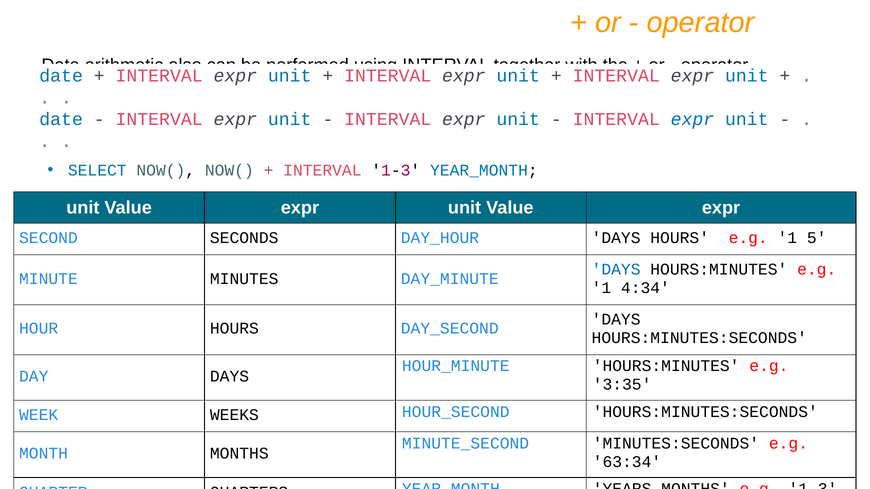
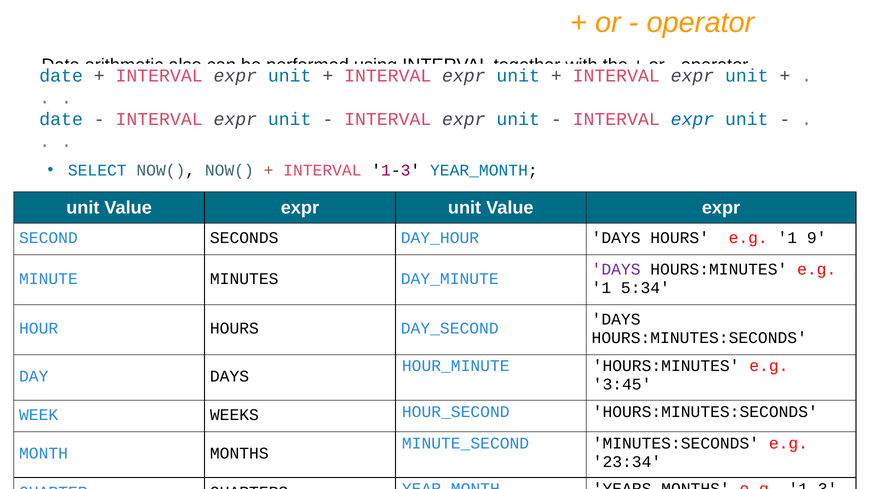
5: 5 -> 9
DAYS at (616, 270) colour: blue -> purple
4:34: 4:34 -> 5:34
3:35: 3:35 -> 3:45
63:34: 63:34 -> 23:34
